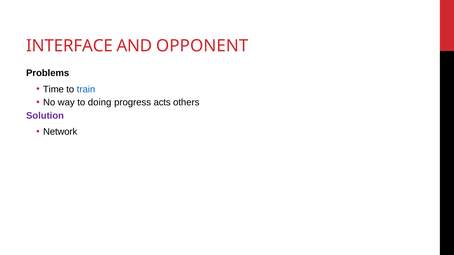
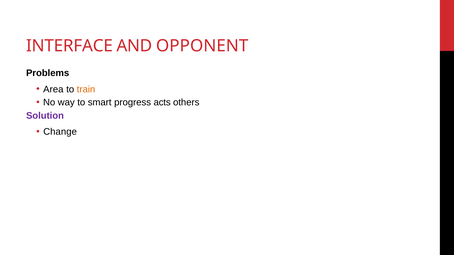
Time: Time -> Area
train colour: blue -> orange
doing: doing -> smart
Network: Network -> Change
